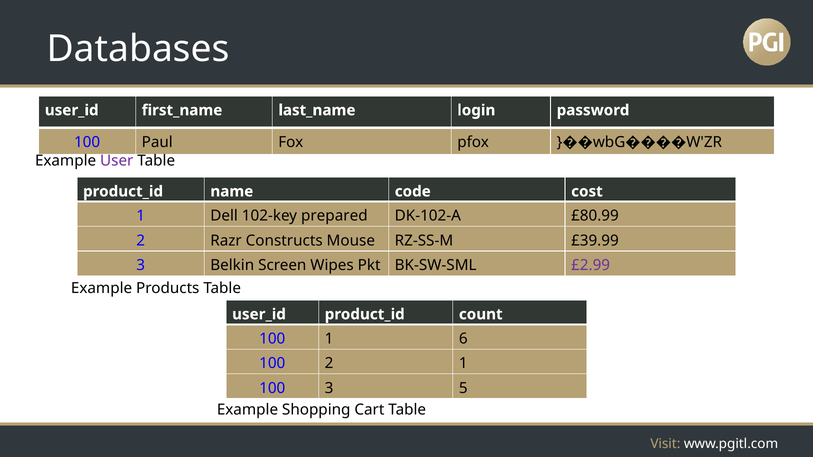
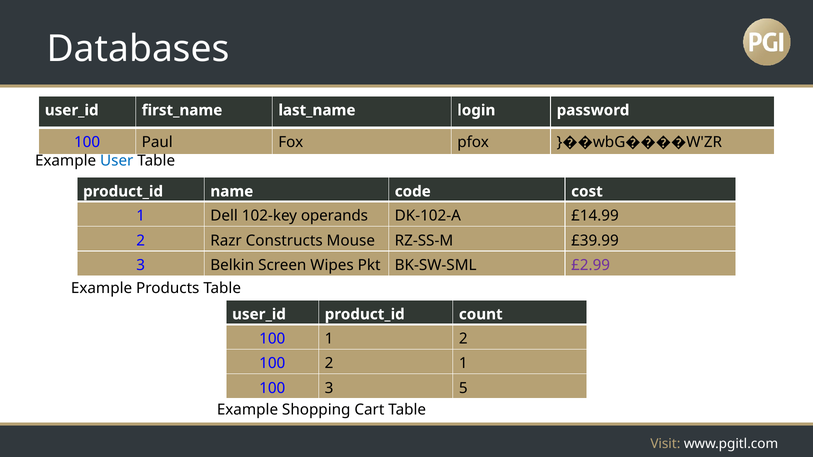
User colour: purple -> blue
prepared: prepared -> operands
£80.99: £80.99 -> £14.99
1 6: 6 -> 2
